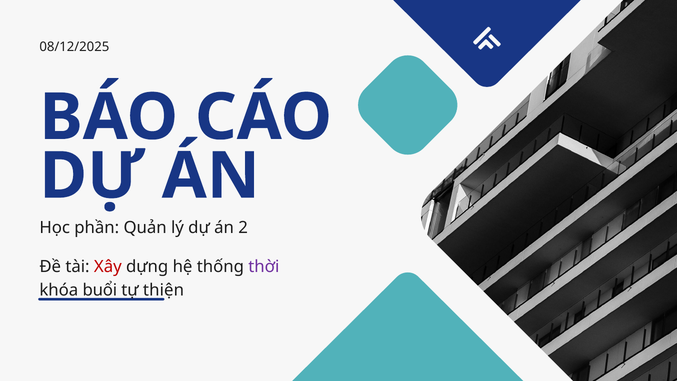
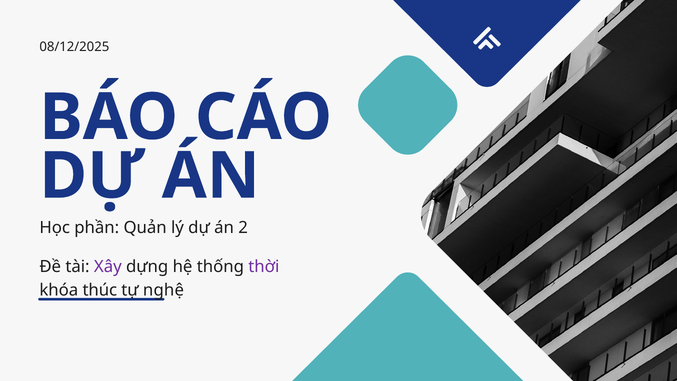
Xây colour: red -> purple
buổi: buổi -> thúc
thiện: thiện -> nghệ
